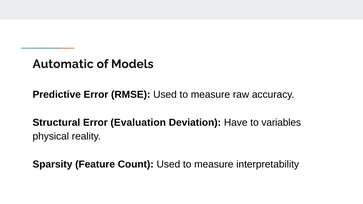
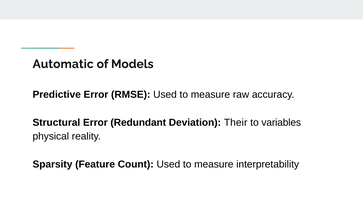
Evaluation: Evaluation -> Redundant
Have: Have -> Their
